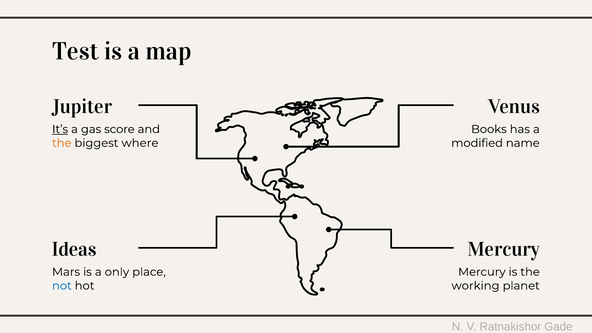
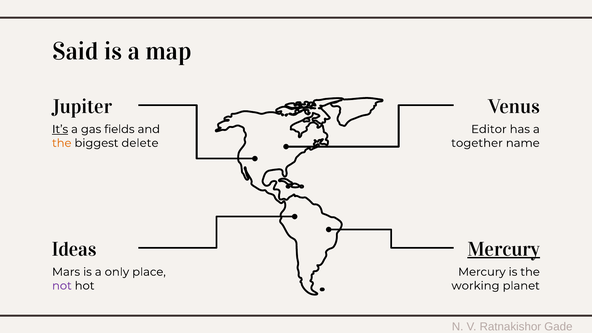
Test: Test -> Said
score: score -> fields
Books: Books -> Editor
where: where -> delete
modified: modified -> together
Mercury at (504, 249) underline: none -> present
not colour: blue -> purple
